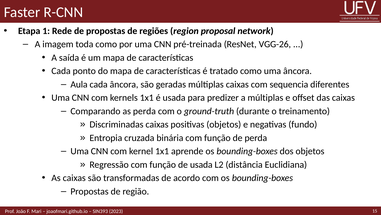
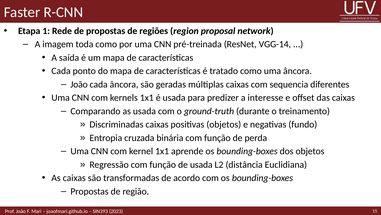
VGG-26: VGG-26 -> VGG-14
Aula at (79, 84): Aula -> João
a múltiplas: múltiplas -> interesse
as perda: perda -> usada
